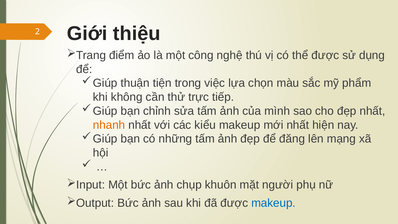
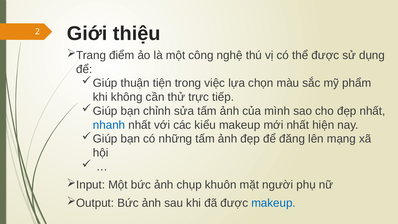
nhanh colour: orange -> blue
